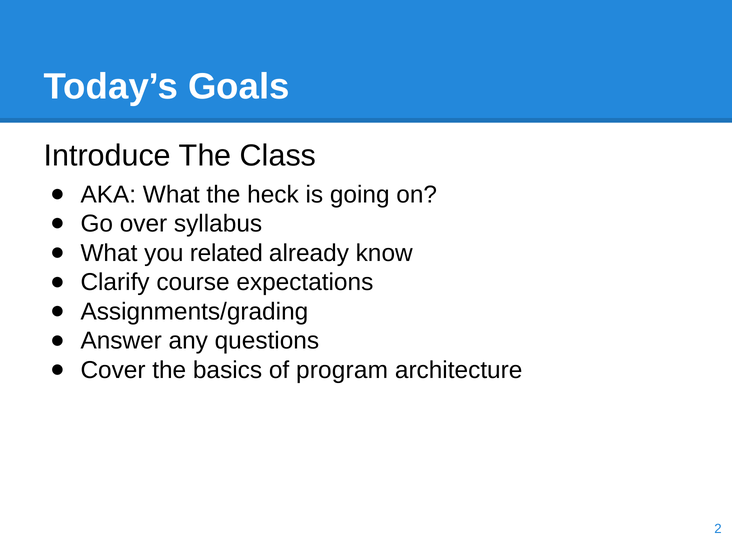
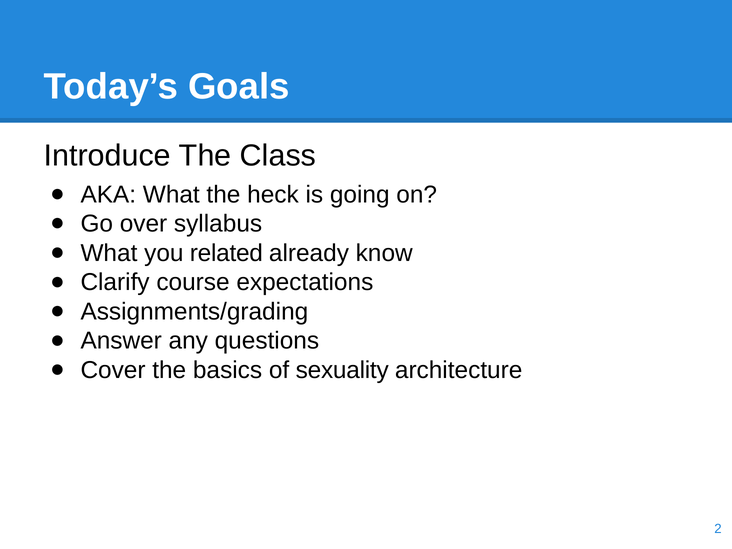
program: program -> sexuality
